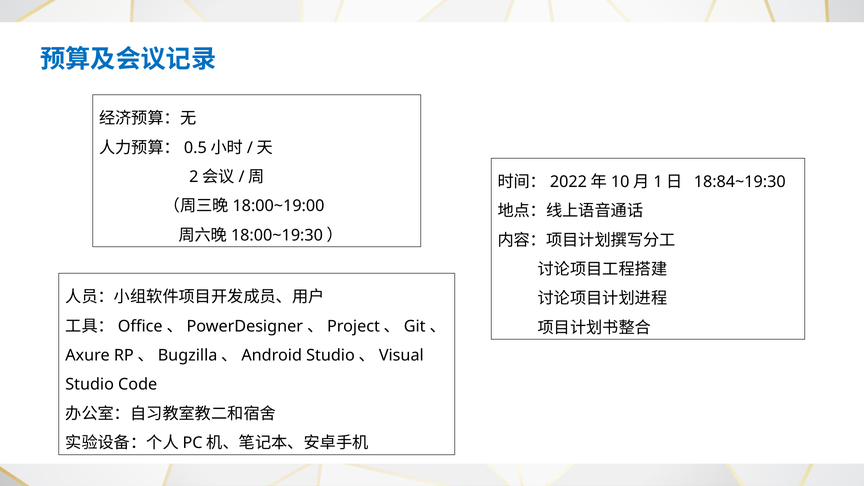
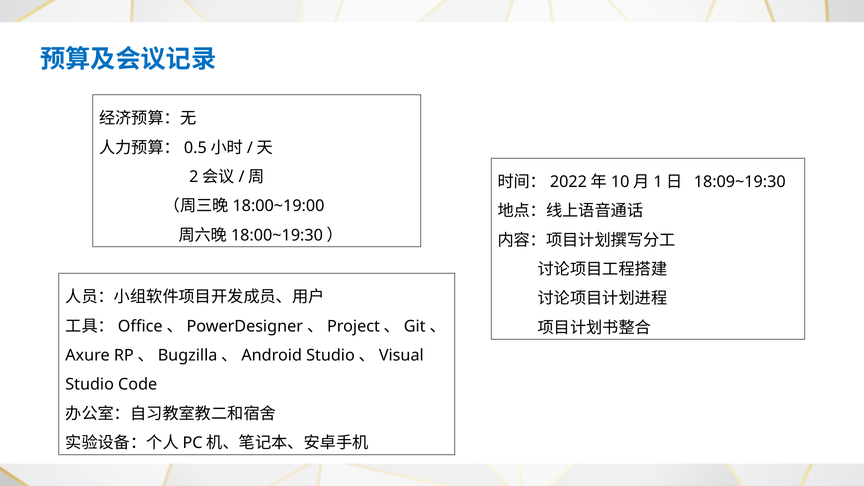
18:84~19:30: 18:84~19:30 -> 18:09~19:30
